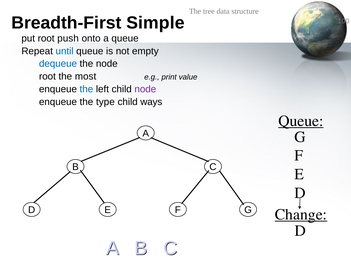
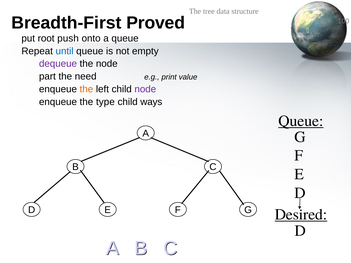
Simple: Simple -> Proved
dequeue colour: blue -> purple
root at (47, 77): root -> part
most: most -> need
the at (86, 89) colour: blue -> orange
Change: Change -> Desired
